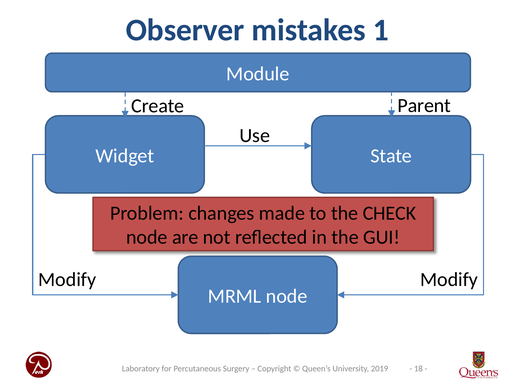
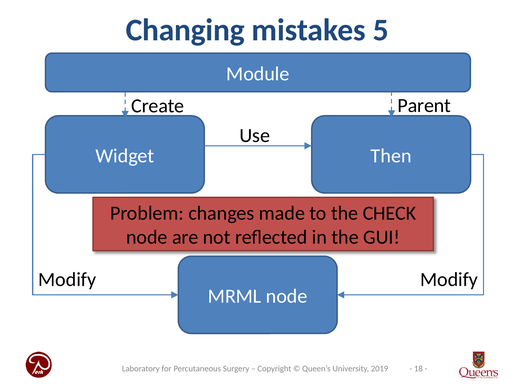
Observer: Observer -> Changing
1: 1 -> 5
State: State -> Then
